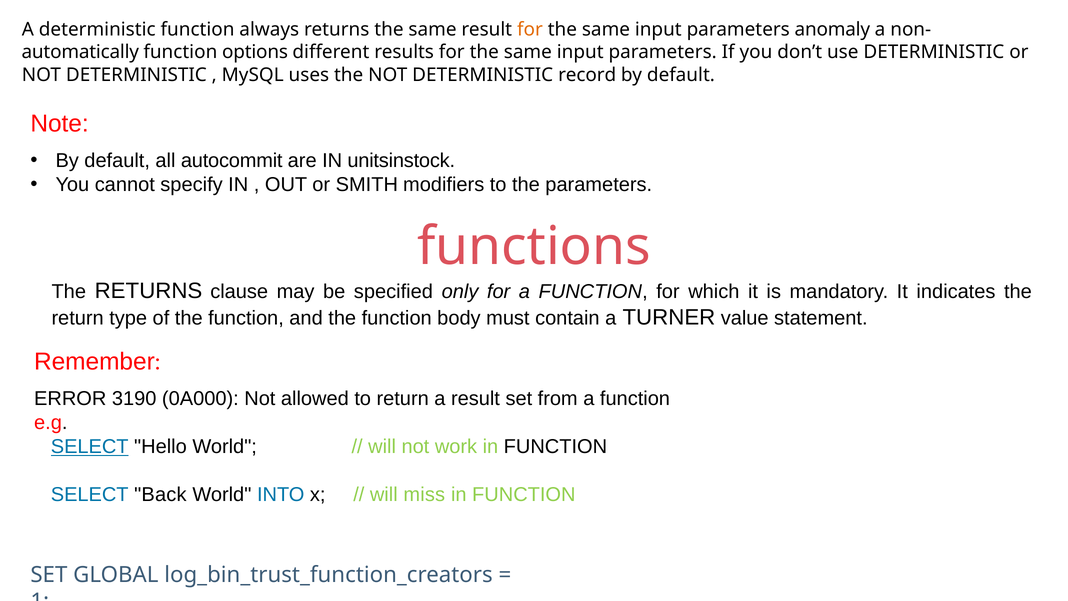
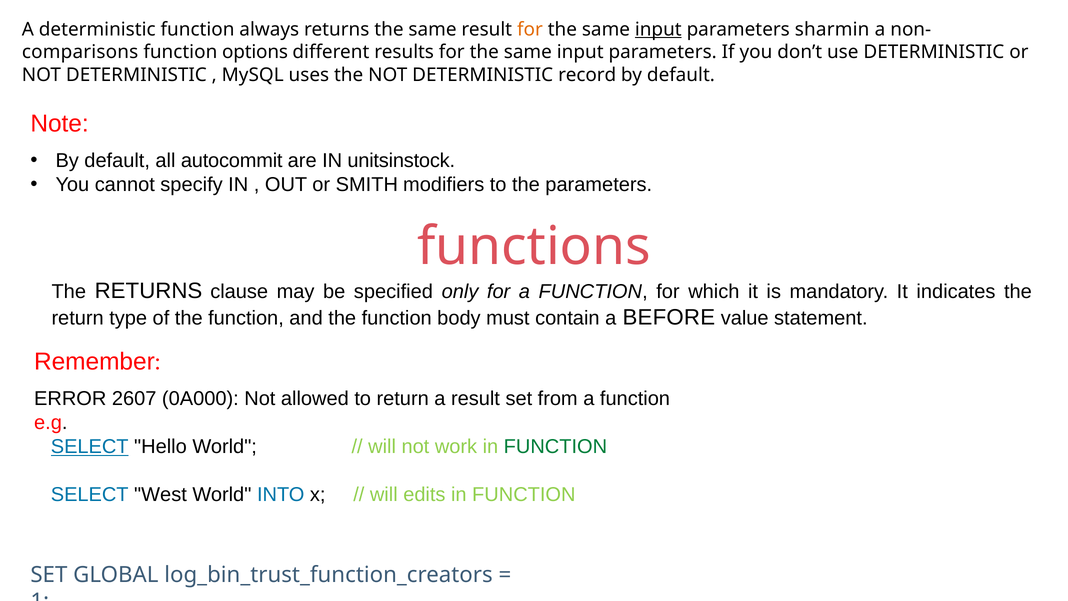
input at (658, 30) underline: none -> present
anomaly: anomaly -> sharmin
automatically: automatically -> comparisons
TURNER: TURNER -> BEFORE
3190: 3190 -> 2607
FUNCTION at (555, 447) colour: black -> green
Back: Back -> West
miss: miss -> edits
